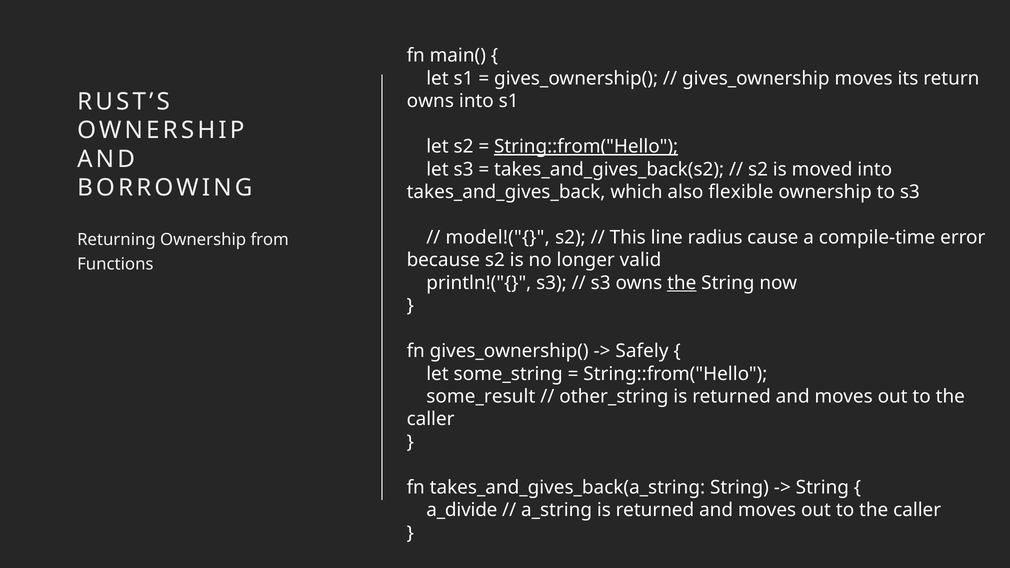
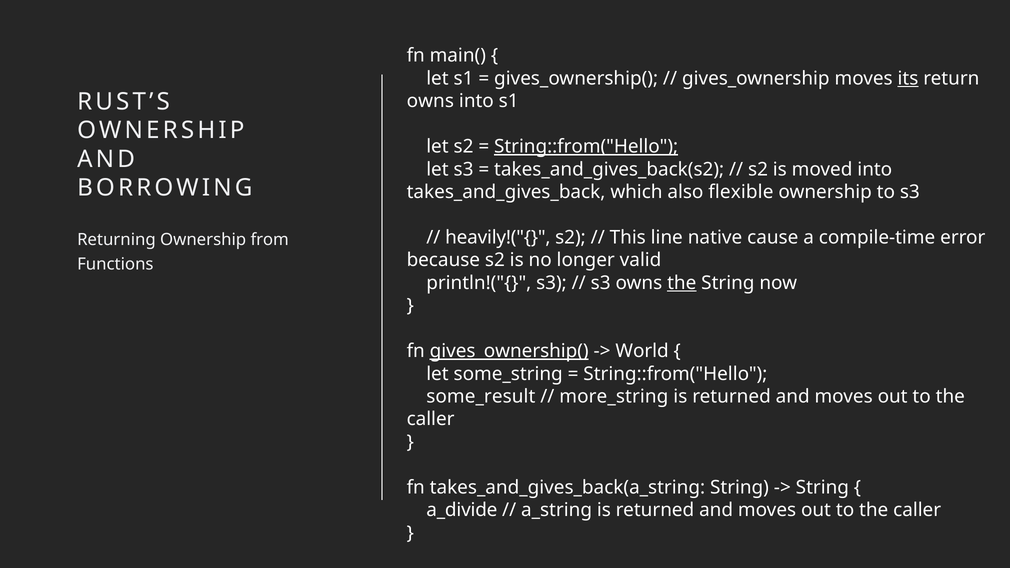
its underline: none -> present
model!("{: model!("{ -> heavily!("{
radius: radius -> native
gives_ownership( at (509, 351) underline: none -> present
Safely: Safely -> World
other_string: other_string -> more_string
